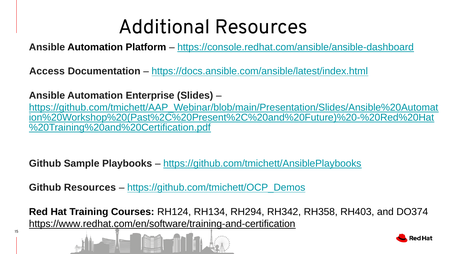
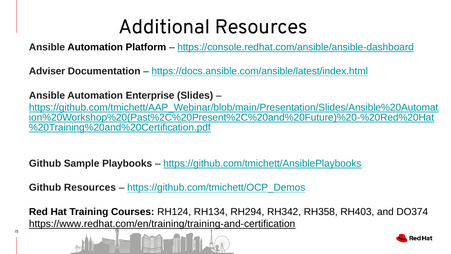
Access: Access -> Adviser
https://www.redhat.com/en/software/training-and-certification: https://www.redhat.com/en/software/training-and-certification -> https://www.redhat.com/en/training/training-and-certification
